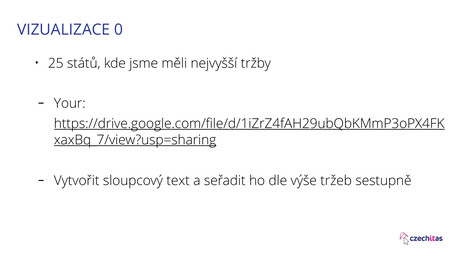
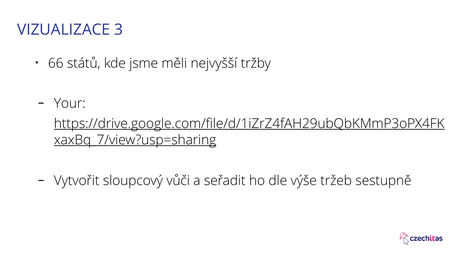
0: 0 -> 3
25: 25 -> 66
text: text -> vůči
